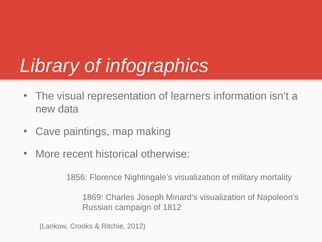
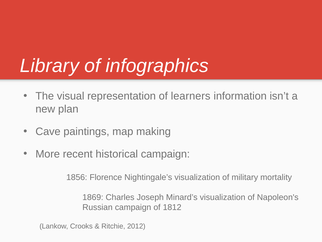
data: data -> plan
historical otherwise: otherwise -> campaign
